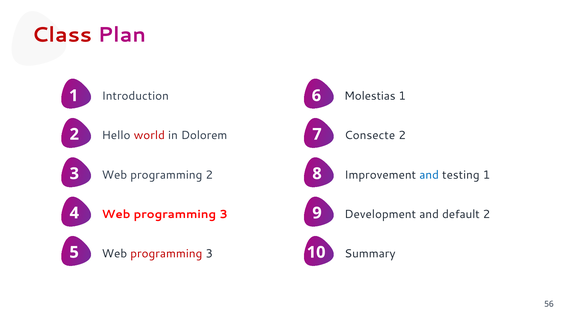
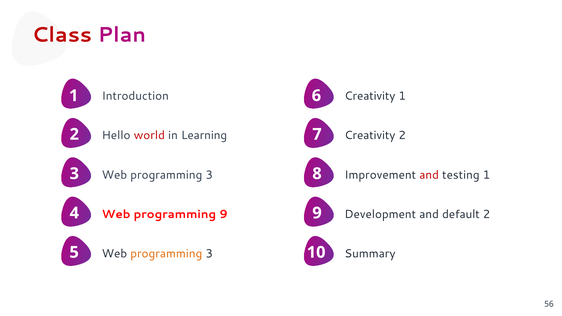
6 Molestias: Molestias -> Creativity
Dolorem: Dolorem -> Learning
Consecte at (370, 135): Consecte -> Creativity
2 at (209, 175): 2 -> 3
and at (429, 175) colour: blue -> red
3 at (224, 214): 3 -> 9
programming at (166, 254) colour: red -> orange
